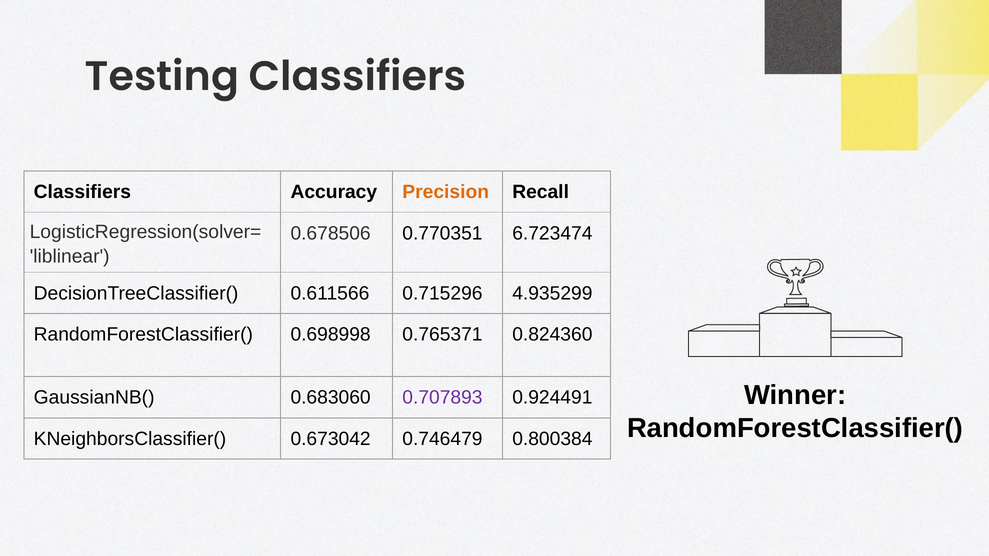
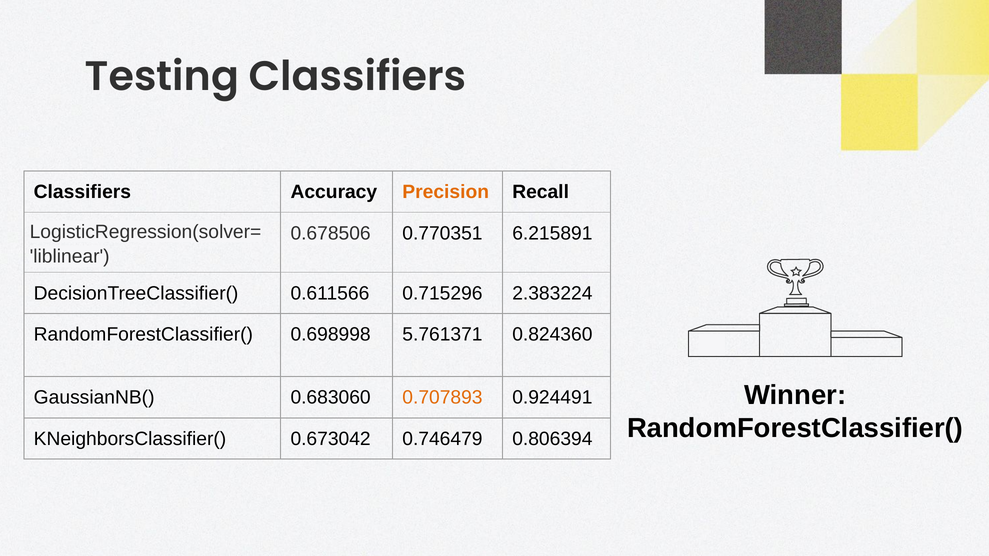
6.723474: 6.723474 -> 6.215891
4.935299: 4.935299 -> 2.383224
0.765371: 0.765371 -> 5.761371
0.707893 colour: purple -> orange
0.800384: 0.800384 -> 0.806394
